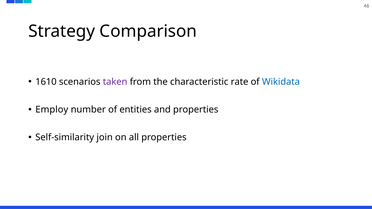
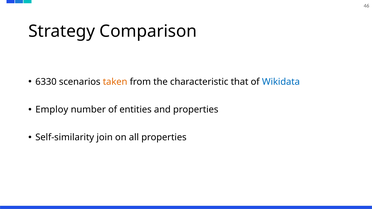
1610: 1610 -> 6330
taken colour: purple -> orange
rate: rate -> that
